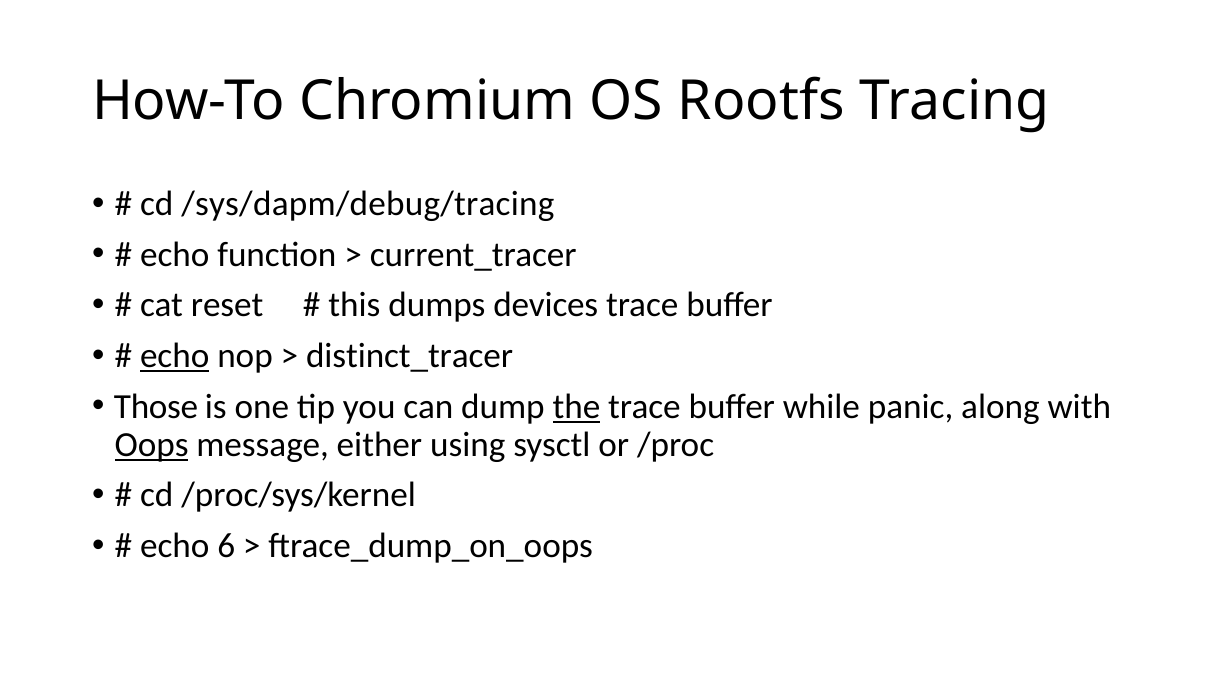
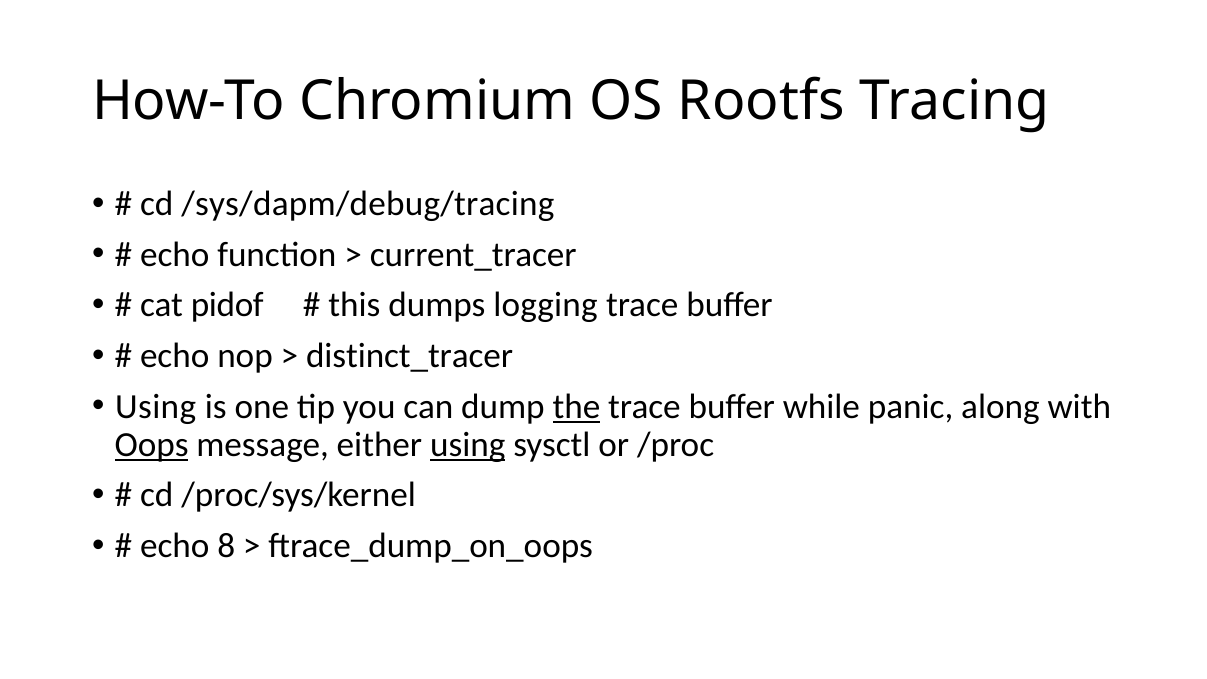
reset: reset -> pidof
devices: devices -> logging
echo at (175, 356) underline: present -> none
Those at (156, 407): Those -> Using
using at (468, 445) underline: none -> present
6: 6 -> 8
